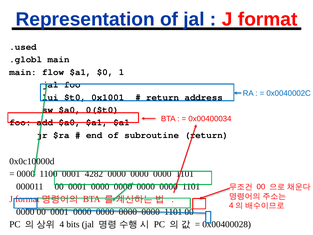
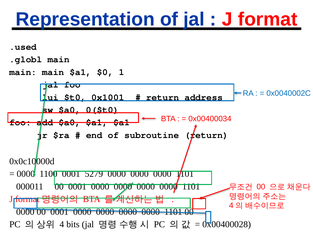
flow at (53, 72): flow -> main
4282: 4282 -> 5279
